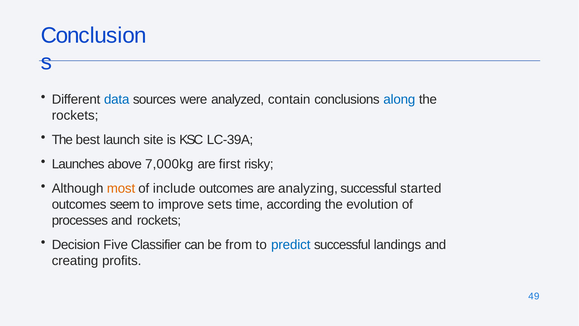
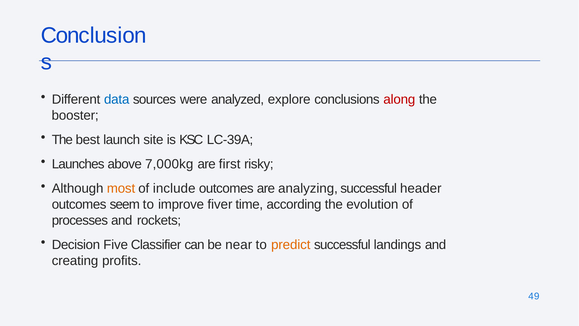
contain: contain -> explore
along colour: blue -> red
rockets at (75, 115): rockets -> booster
started: started -> header
sets: sets -> fiver
from: from -> near
predict colour: blue -> orange
